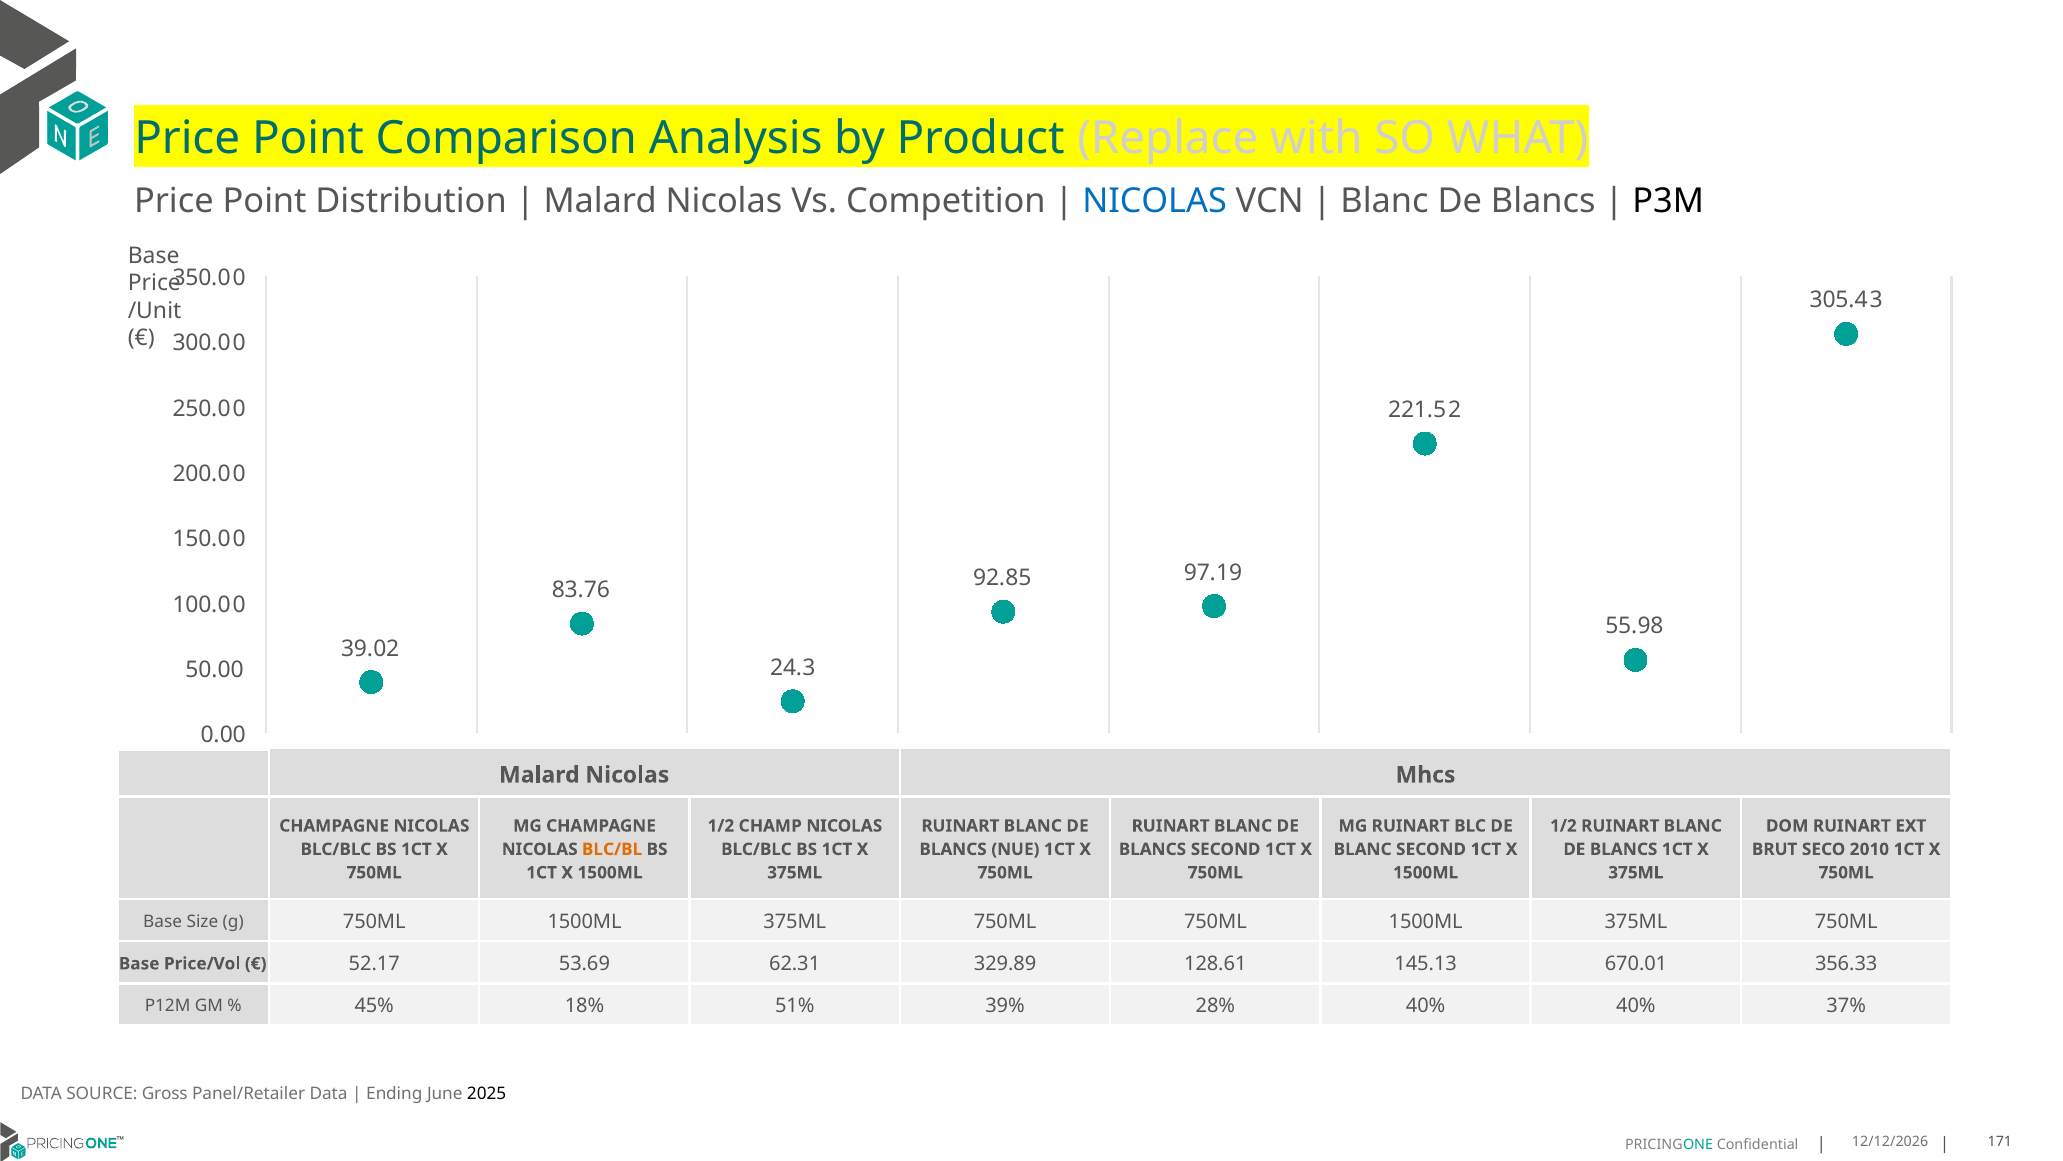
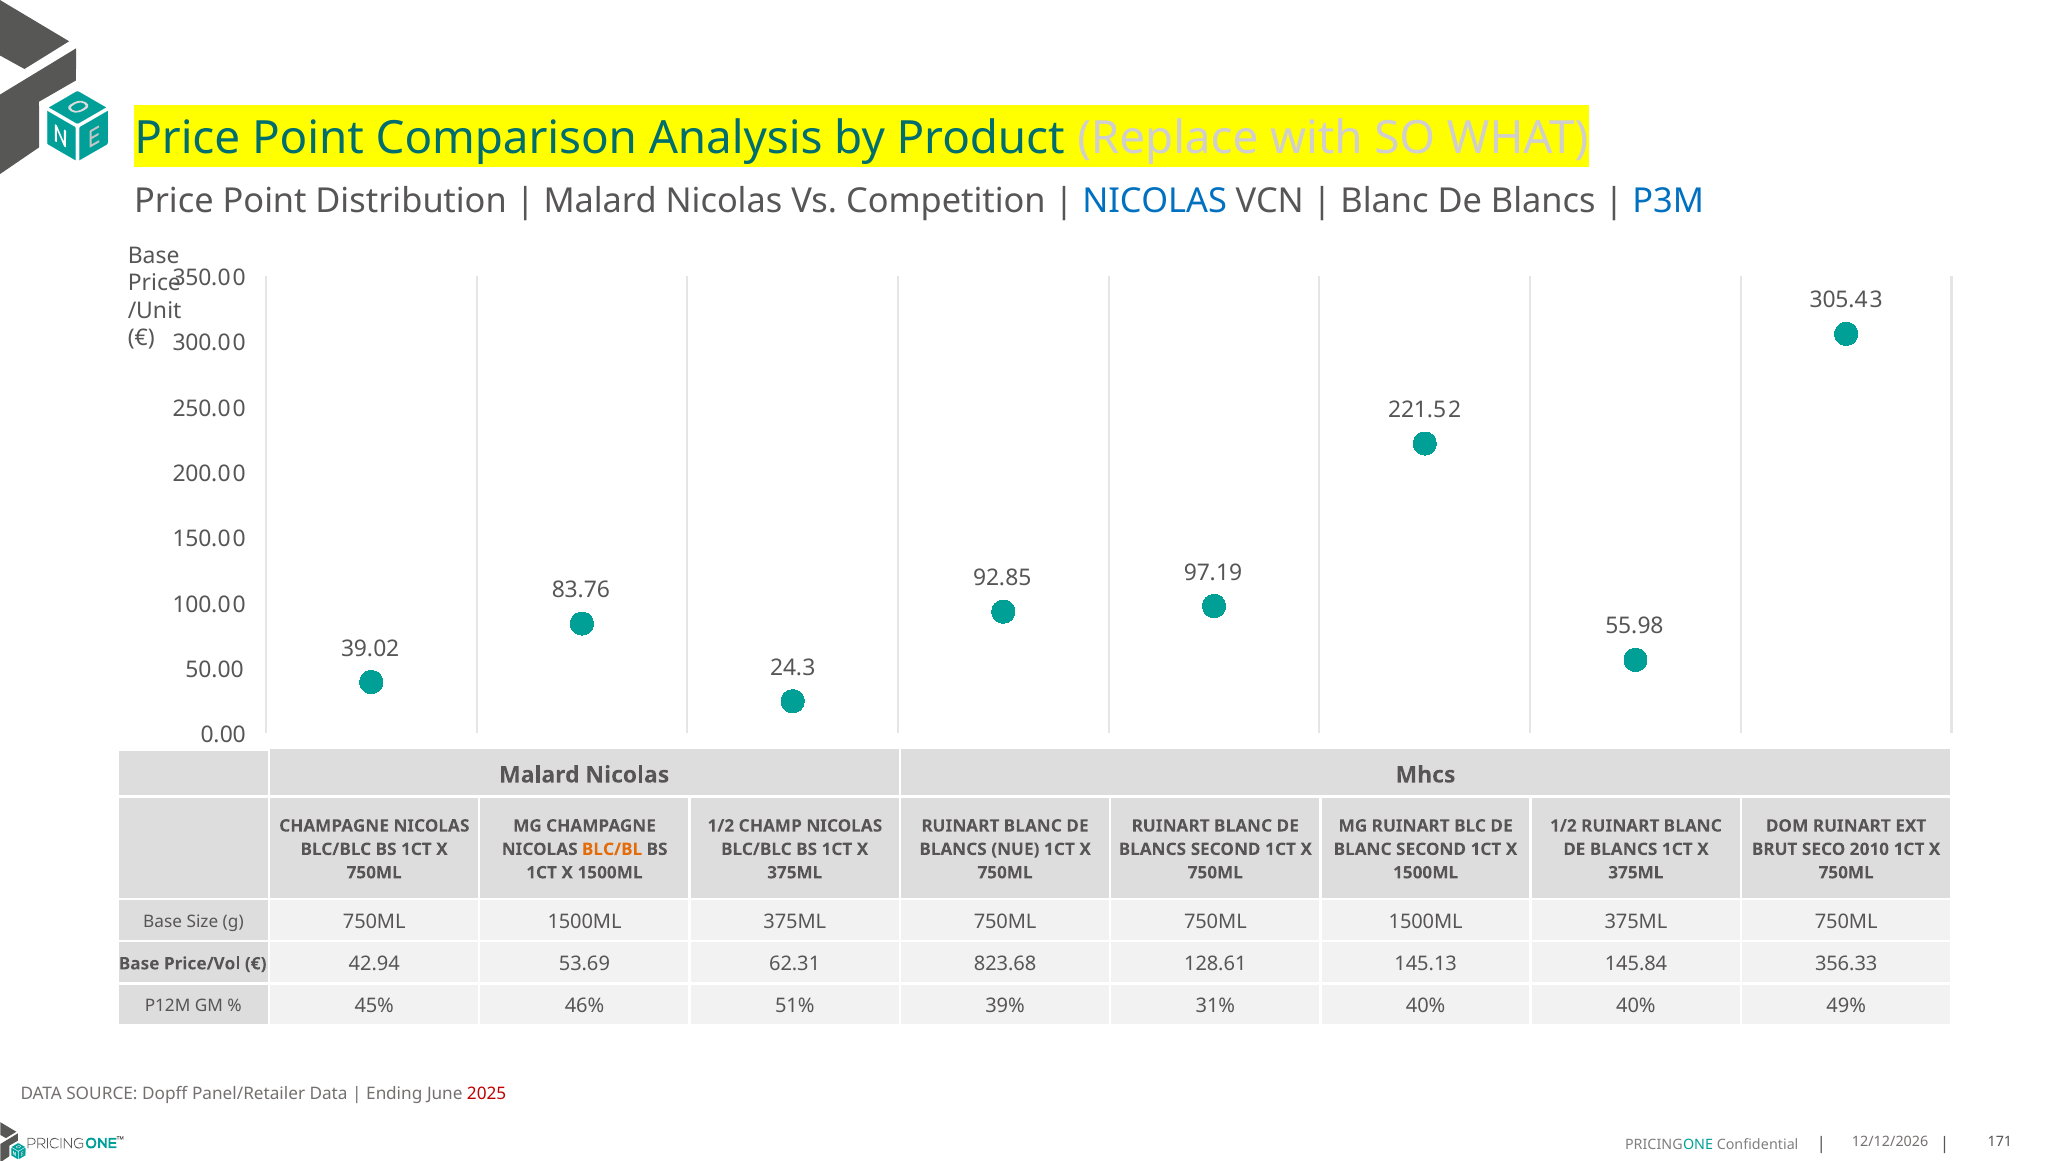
P3M colour: black -> blue
52.17: 52.17 -> 42.94
329.89: 329.89 -> 823.68
670.01: 670.01 -> 145.84
18%: 18% -> 46%
28%: 28% -> 31%
37%: 37% -> 49%
Gross: Gross -> Dopff
2025 colour: black -> red
